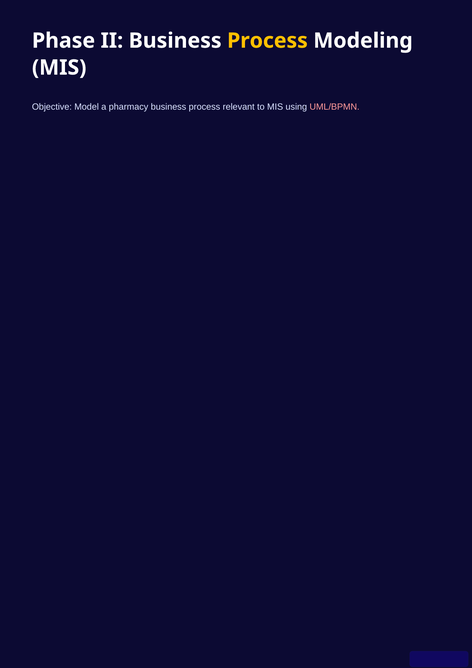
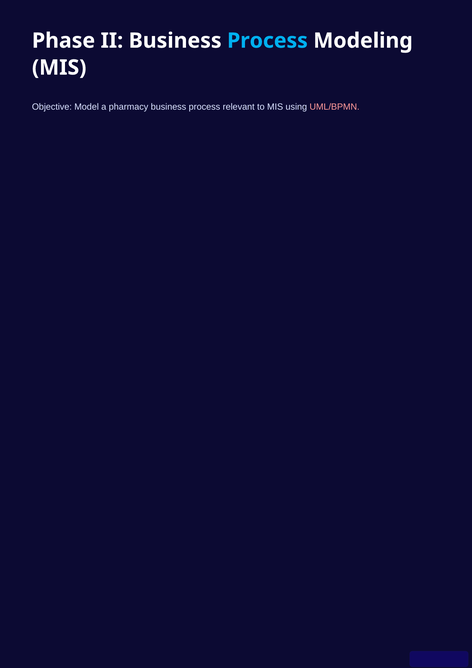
Process at (267, 41) colour: yellow -> light blue
